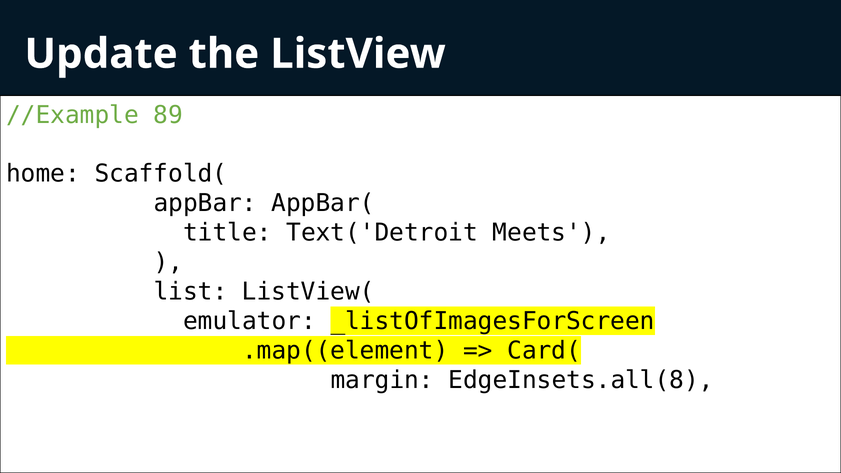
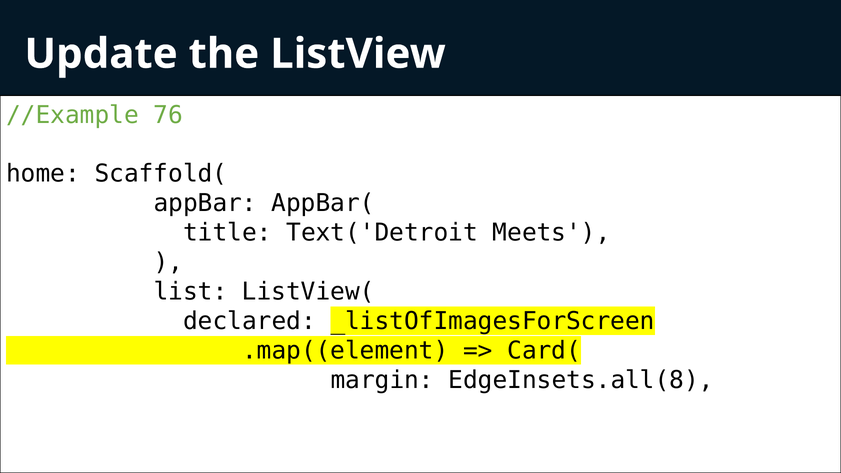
89: 89 -> 76
emulator: emulator -> declared
